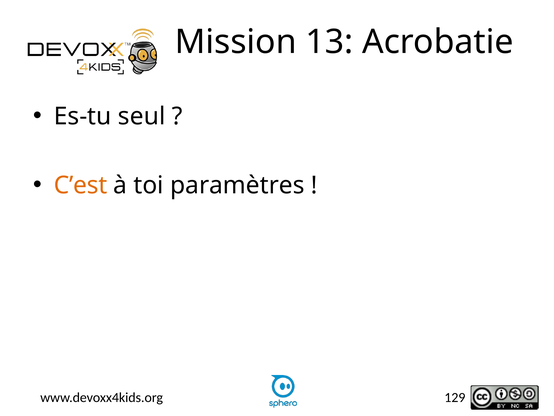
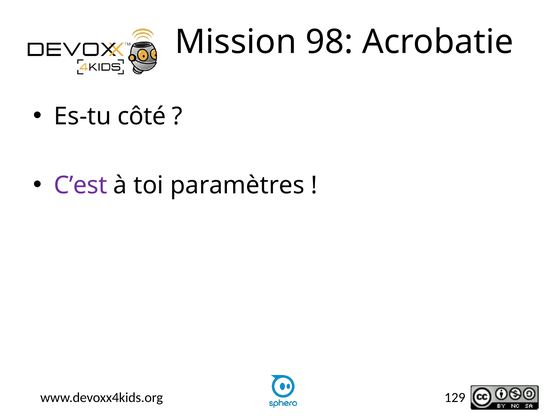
13: 13 -> 98
seul: seul -> côté
C’est colour: orange -> purple
